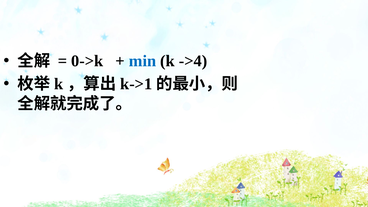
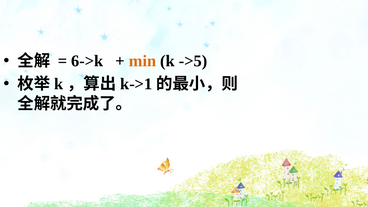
0->k: 0->k -> 6->k
min colour: blue -> orange
->4: ->4 -> ->5
